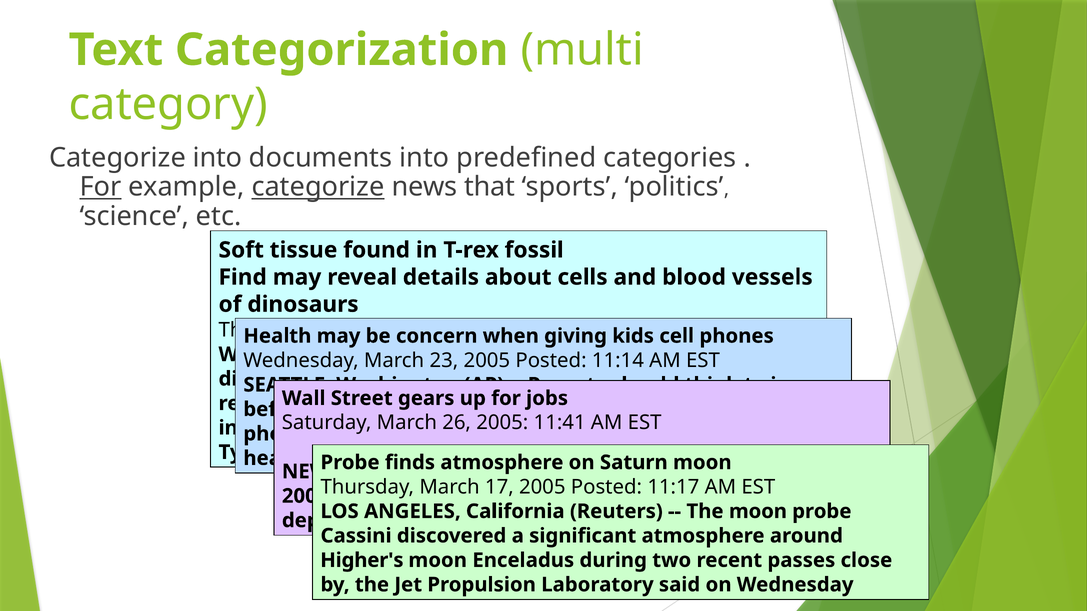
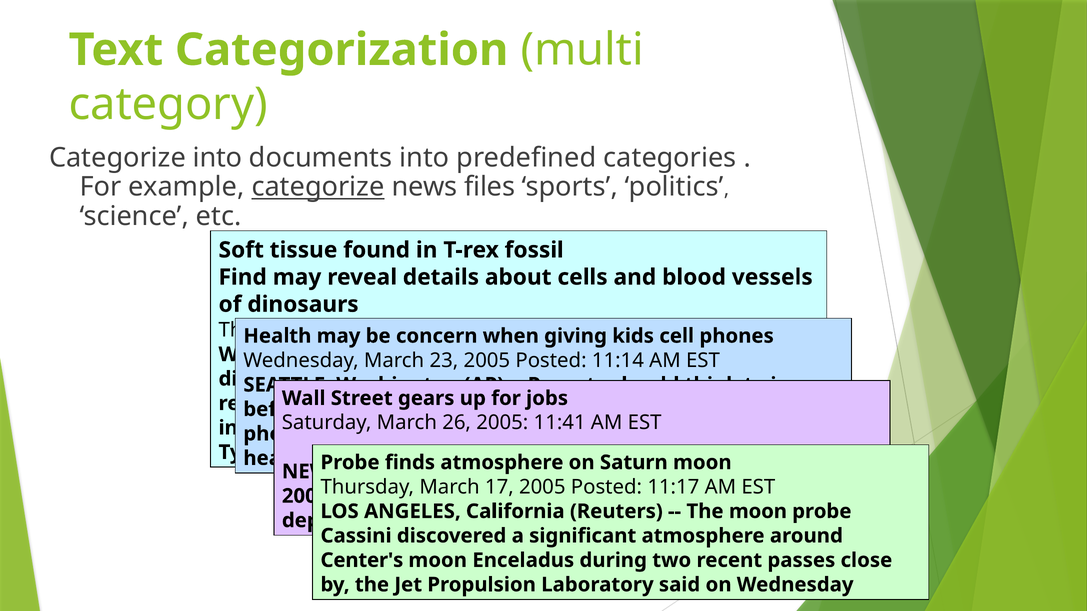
For at (101, 187) underline: present -> none
that: that -> files
Higher's: Higher's -> Center's
